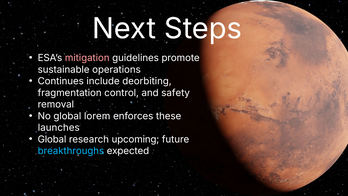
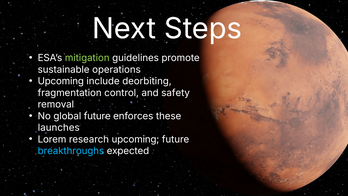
mitigation colour: pink -> light green
Continues at (61, 81): Continues -> Upcoming
global lorem: lorem -> future
Global at (52, 139): Global -> Lorem
